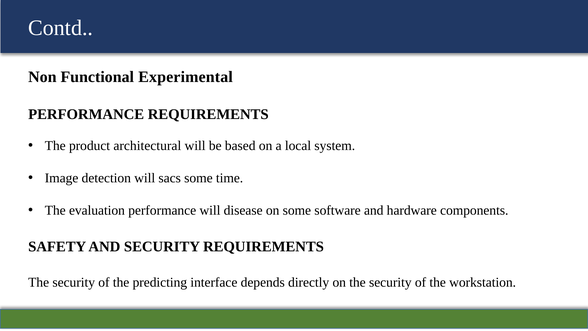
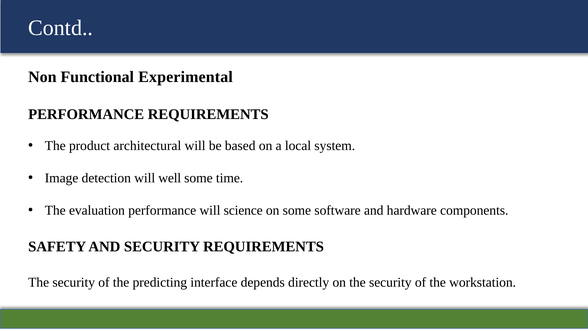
sacs: sacs -> well
disease: disease -> science
